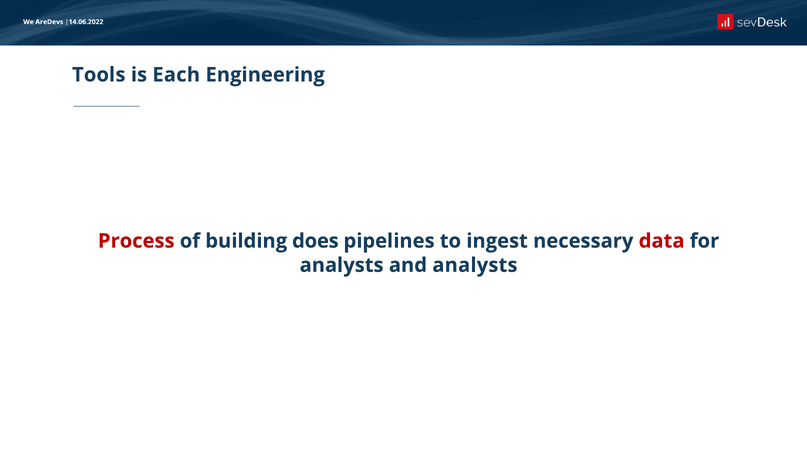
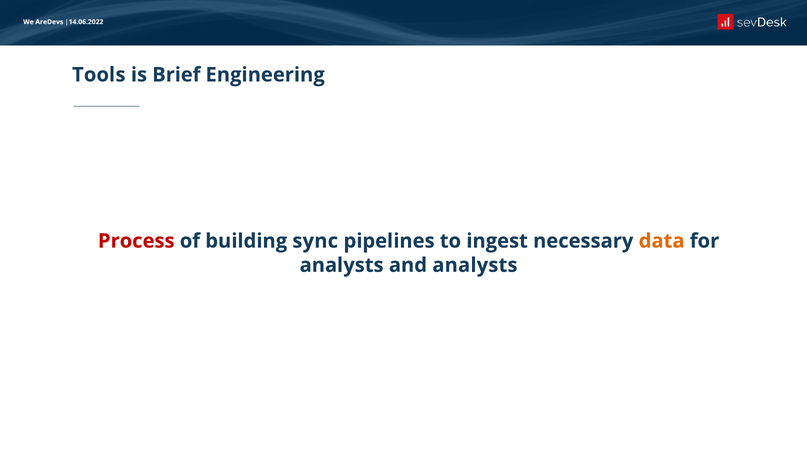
Each: Each -> Brief
does: does -> sync
data colour: red -> orange
